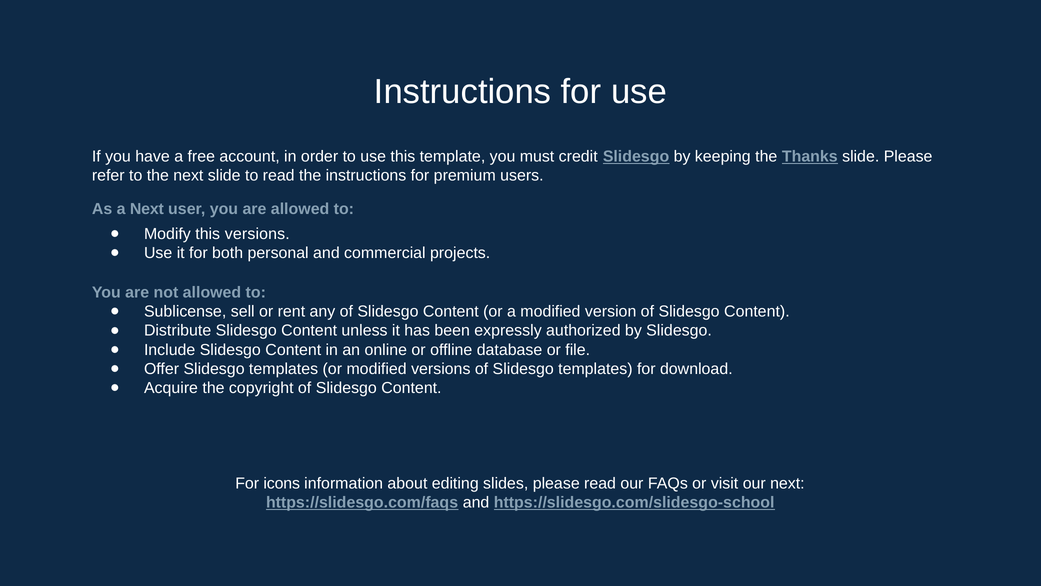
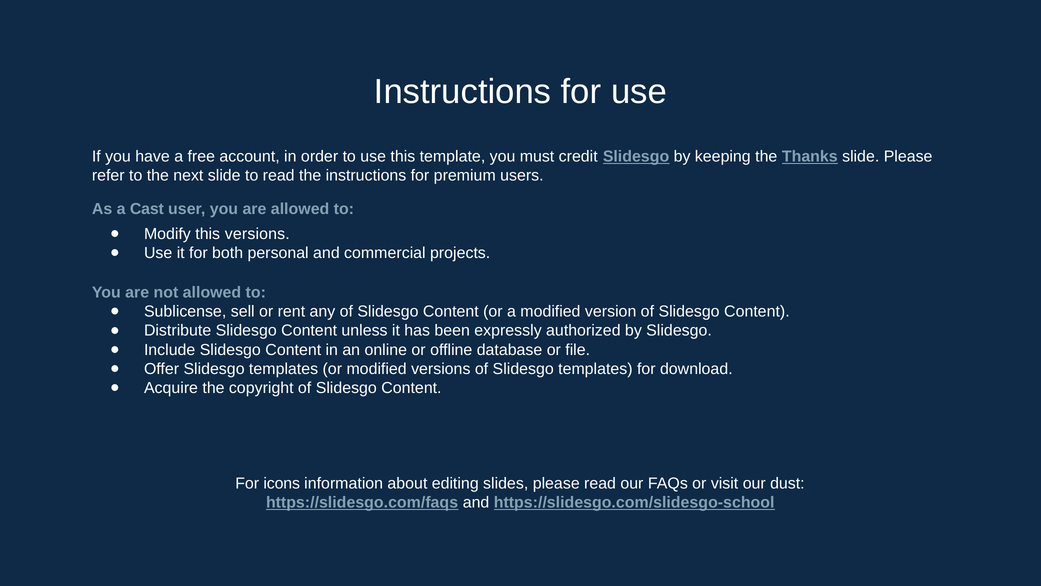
a Next: Next -> Cast
our next: next -> dust
